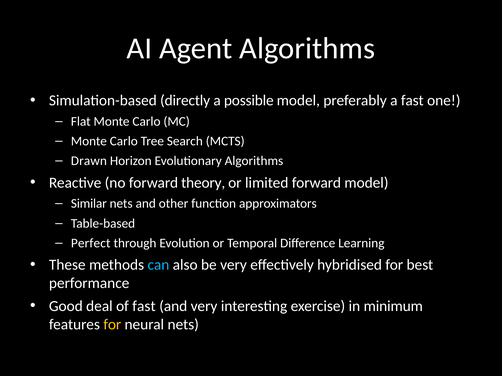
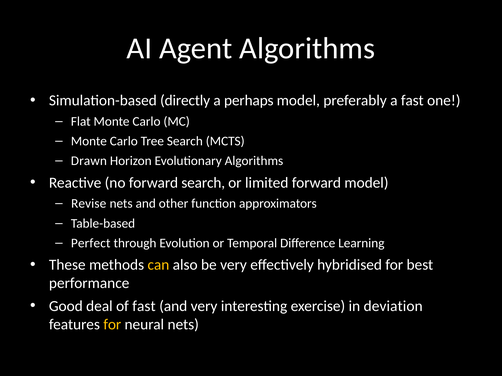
possible: possible -> perhaps
forward theory: theory -> search
Similar: Similar -> Revise
can colour: light blue -> yellow
minimum: minimum -> deviation
